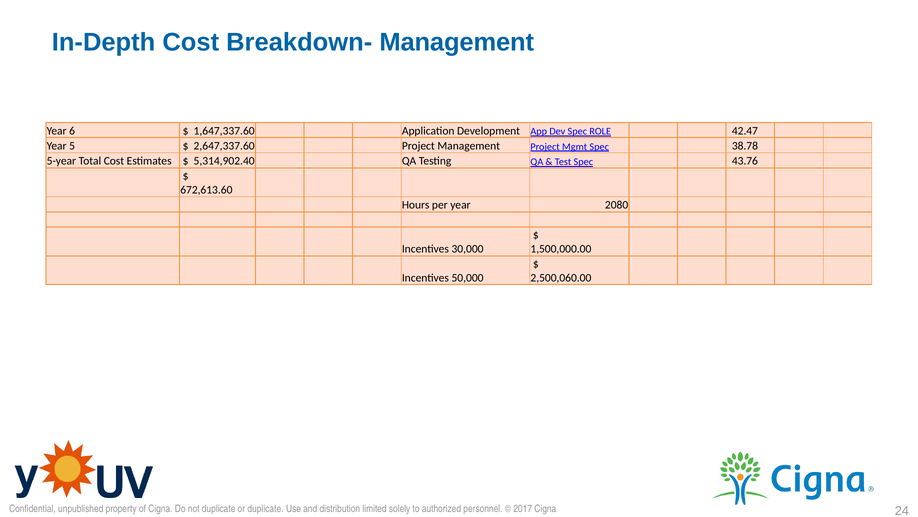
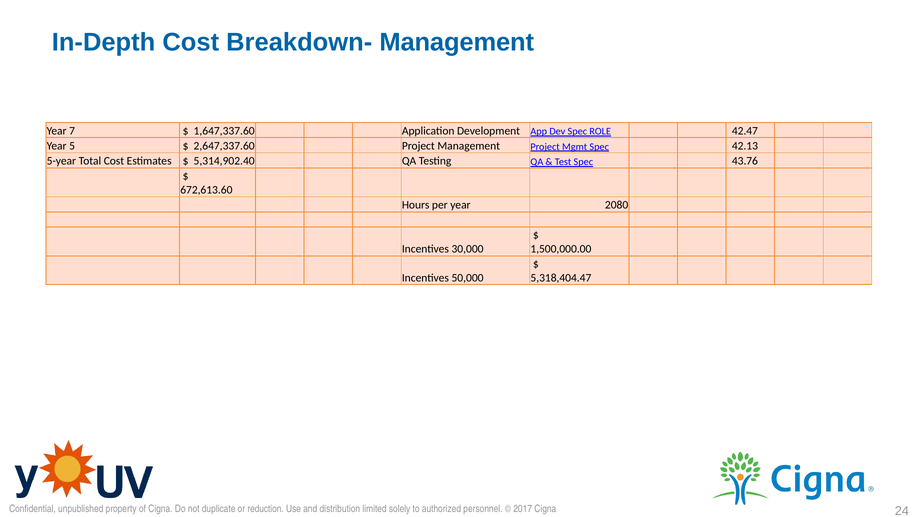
6: 6 -> 7
38.78: 38.78 -> 42.13
2,500,060.00: 2,500,060.00 -> 5,318,404.47
or duplicate: duplicate -> reduction
